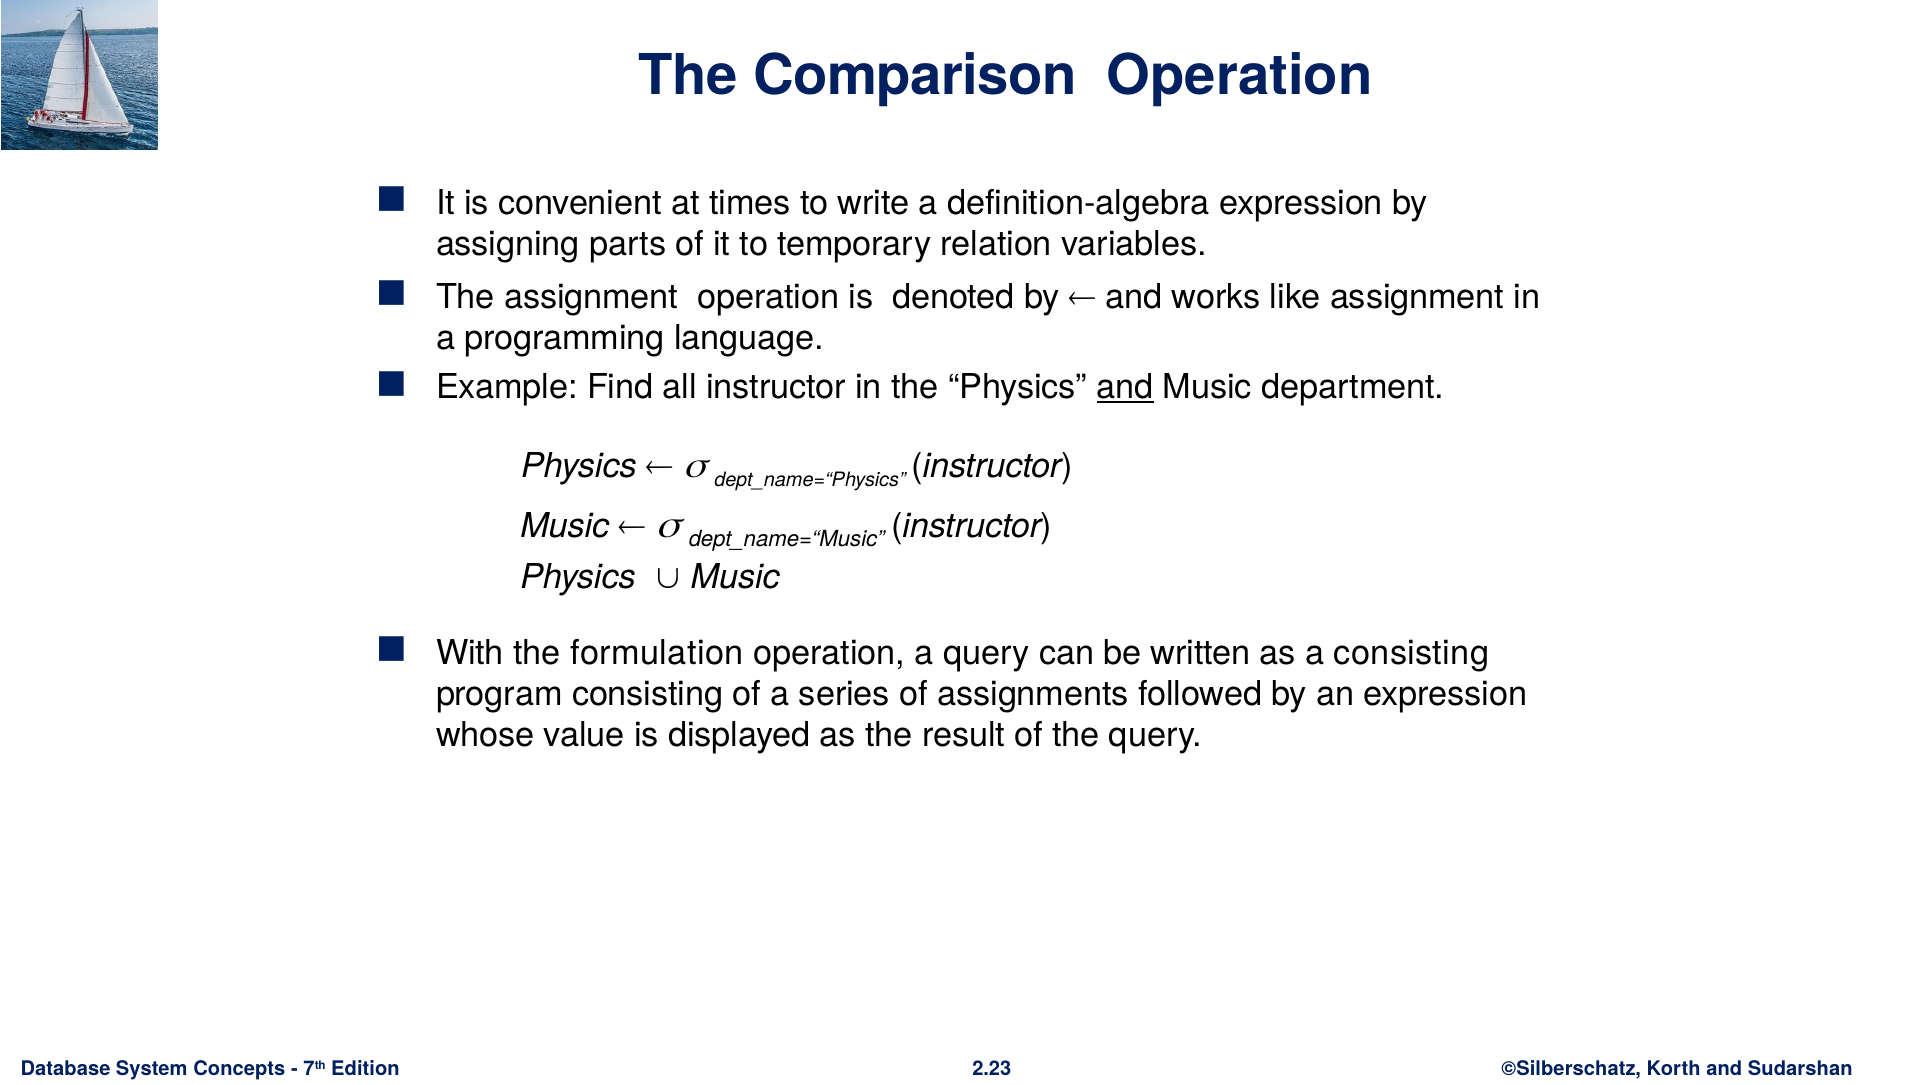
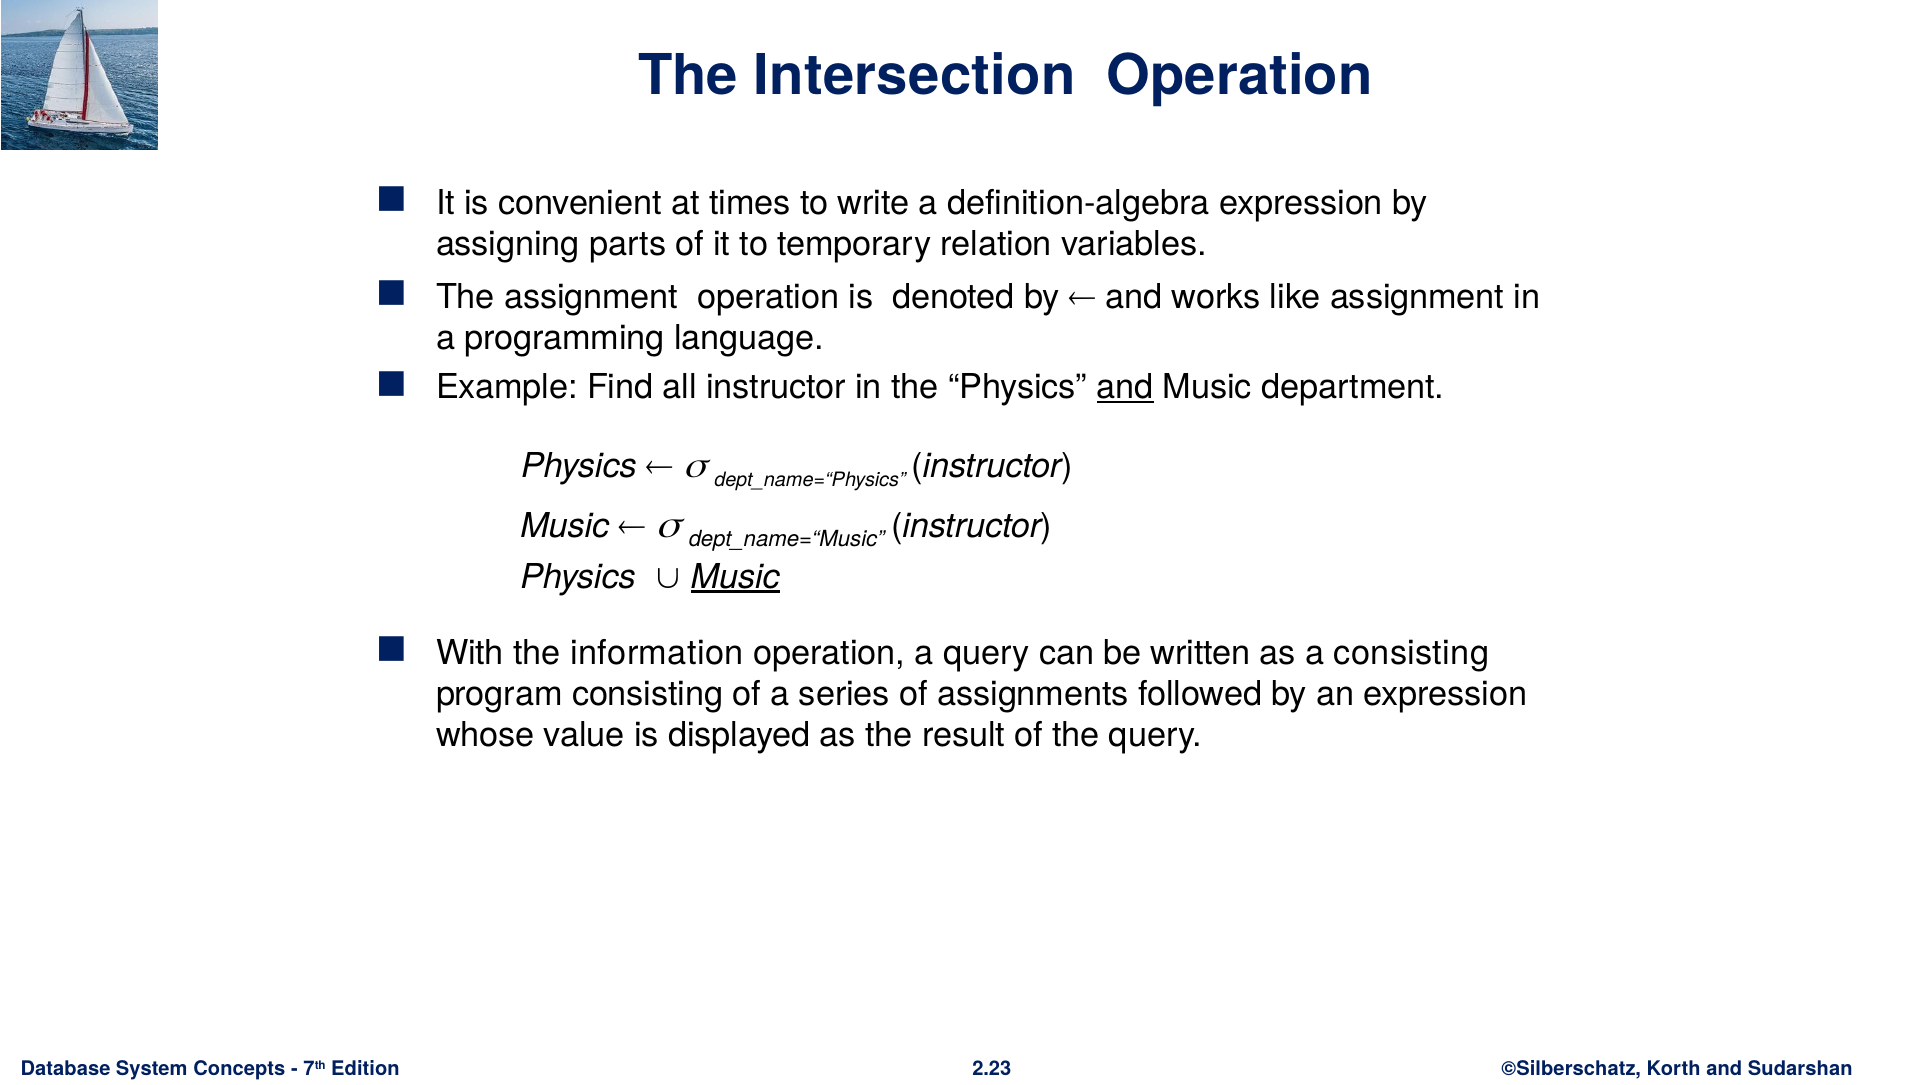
Comparison: Comparison -> Intersection
Music at (735, 576) underline: none -> present
formulation: formulation -> information
